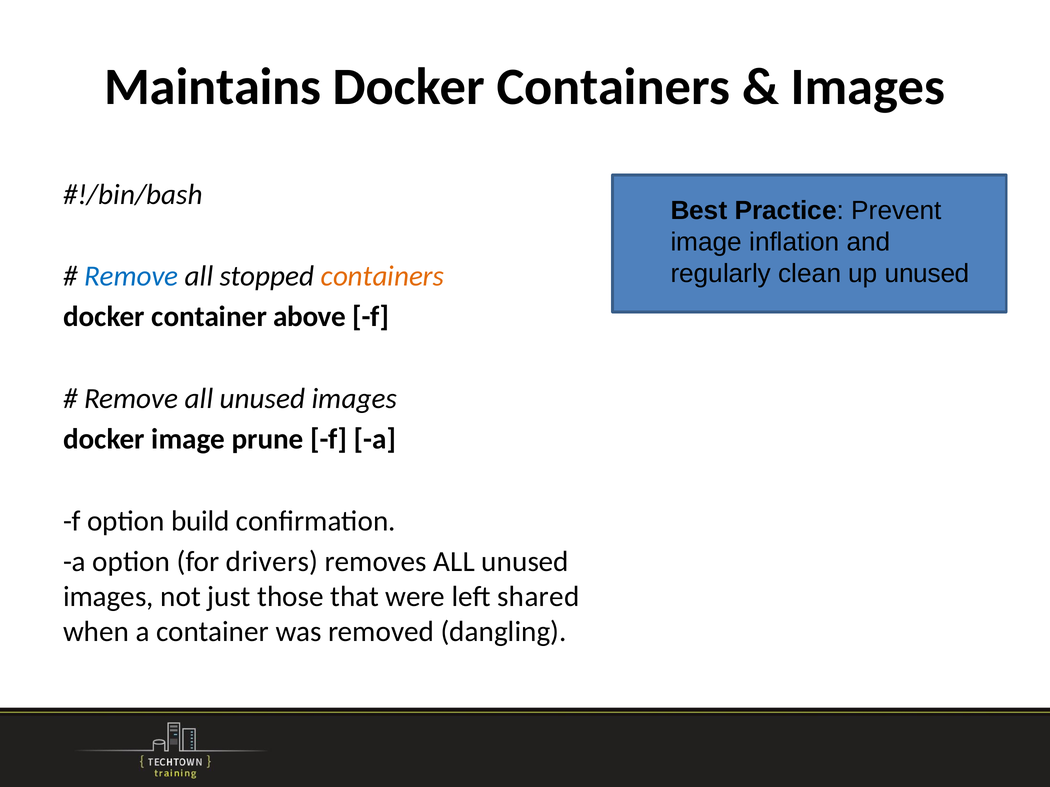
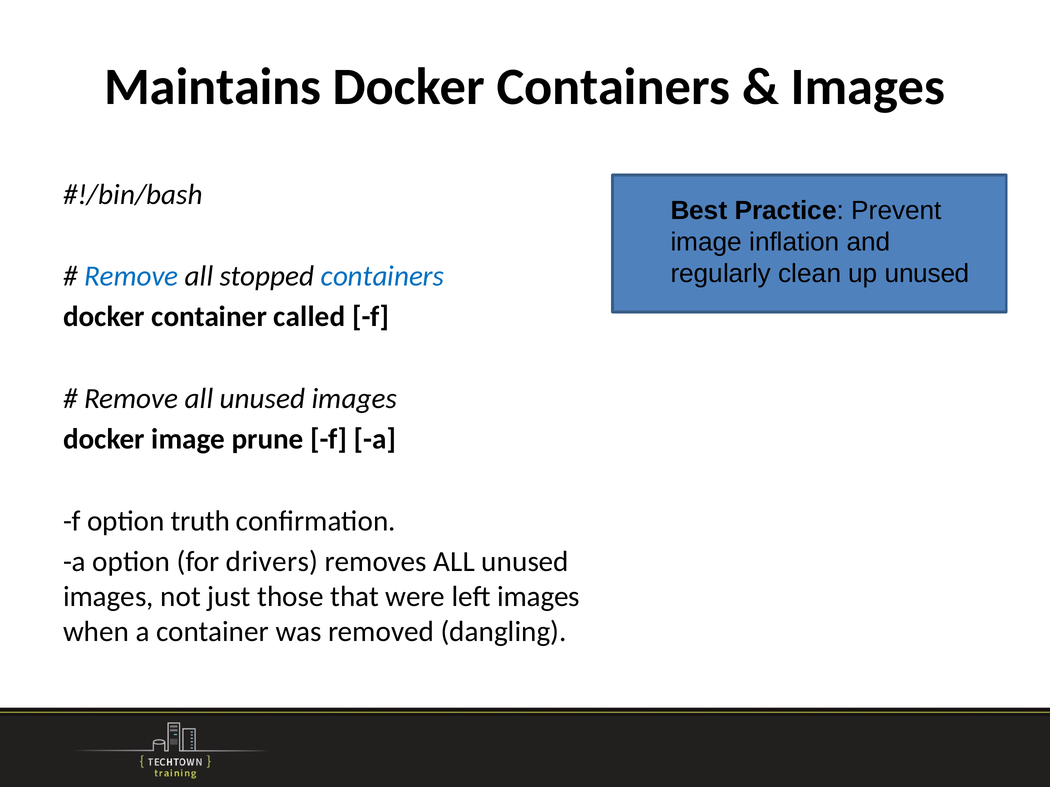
containers at (383, 276) colour: orange -> blue
above: above -> called
build: build -> truth
left shared: shared -> images
